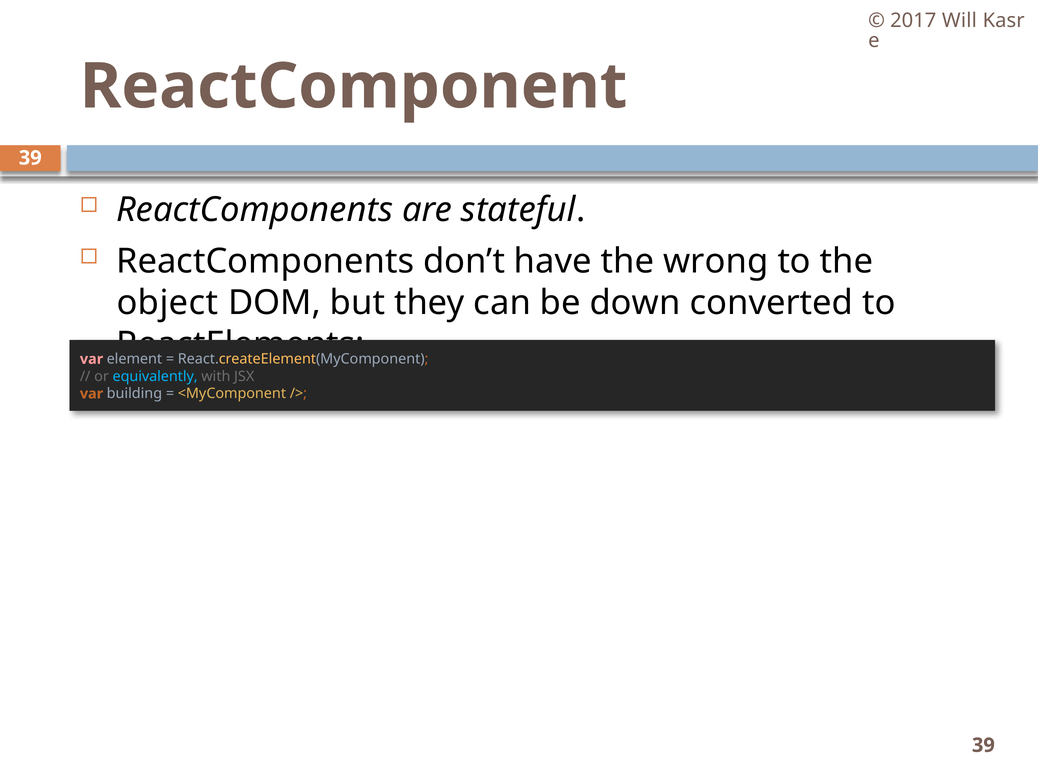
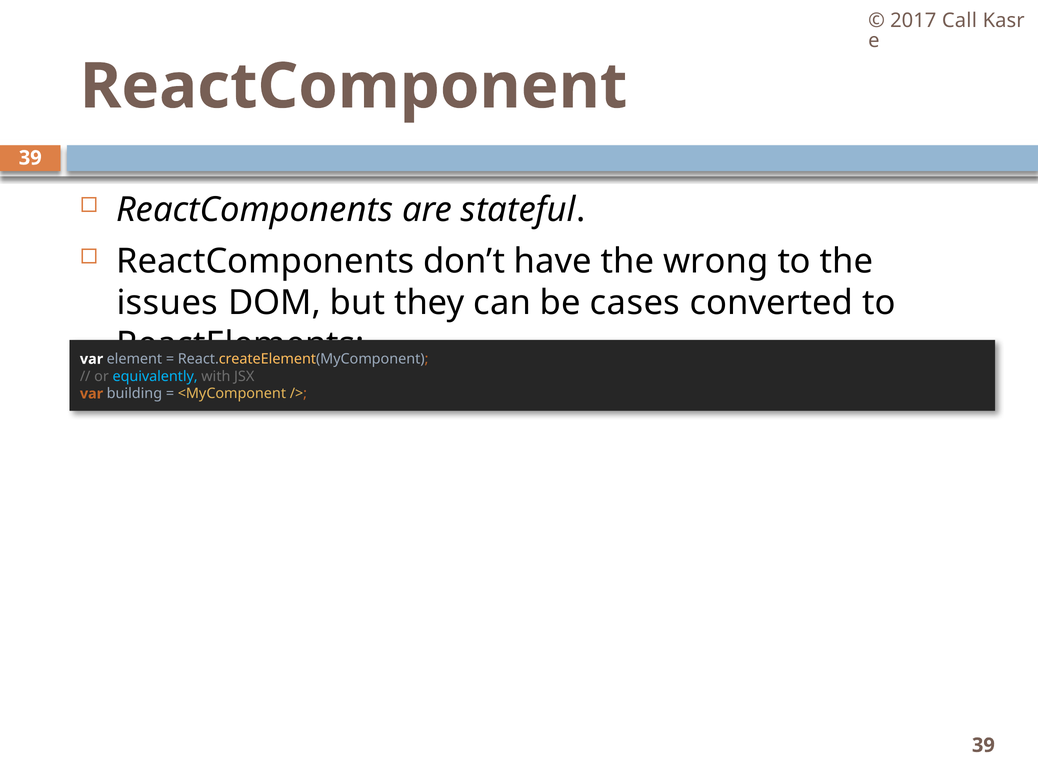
Will: Will -> Call
object: object -> issues
down: down -> cases
var at (92, 359) colour: pink -> white
